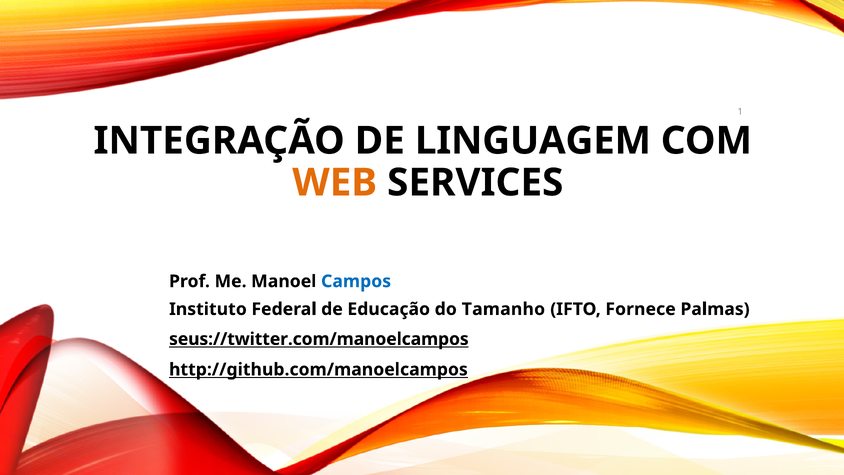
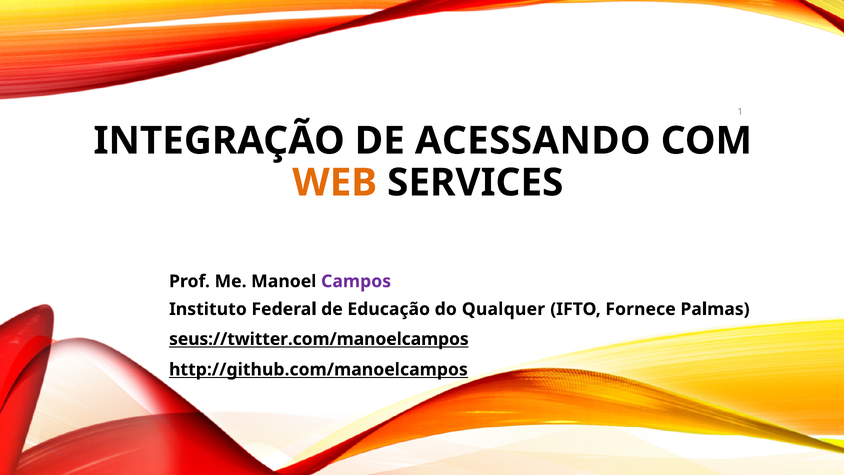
LINGUAGEM: LINGUAGEM -> ACESSANDO
Campos colour: blue -> purple
Tamanho: Tamanho -> Qualquer
